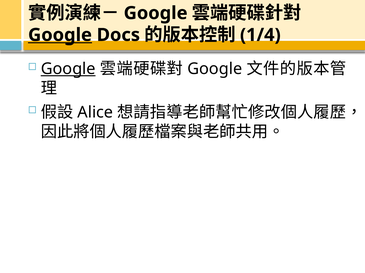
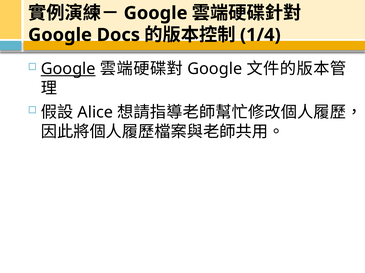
Google at (60, 35) underline: present -> none
